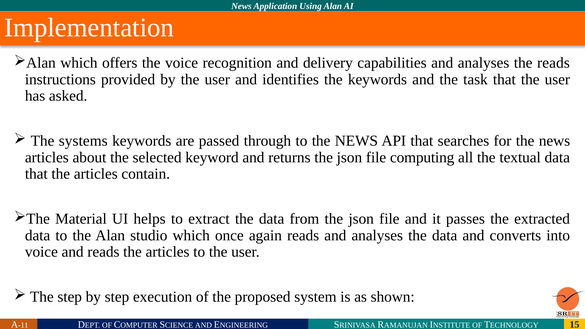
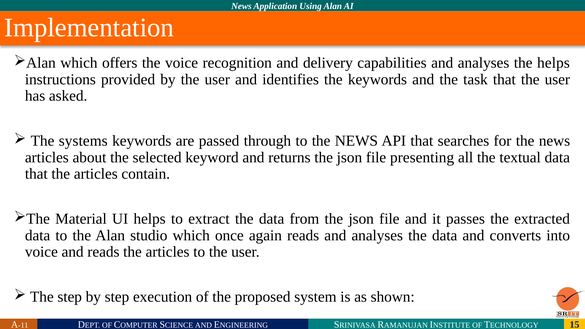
the reads: reads -> helps
computing: computing -> presenting
